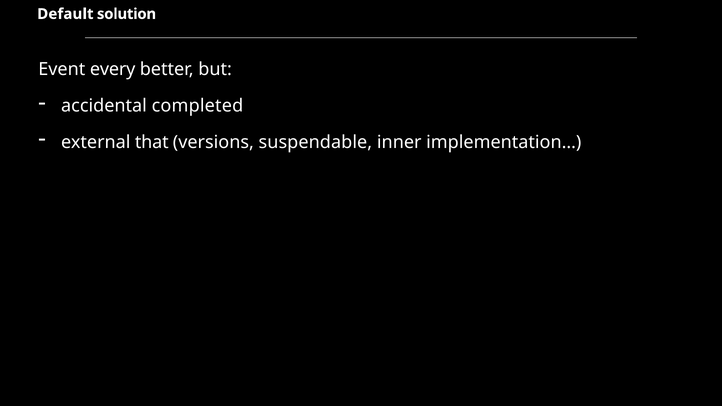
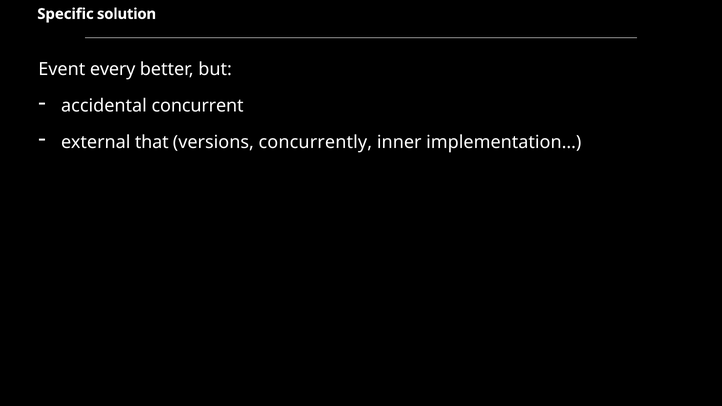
Default: Default -> Specific
completed: completed -> concurrent
suspendable: suspendable -> concurrently
